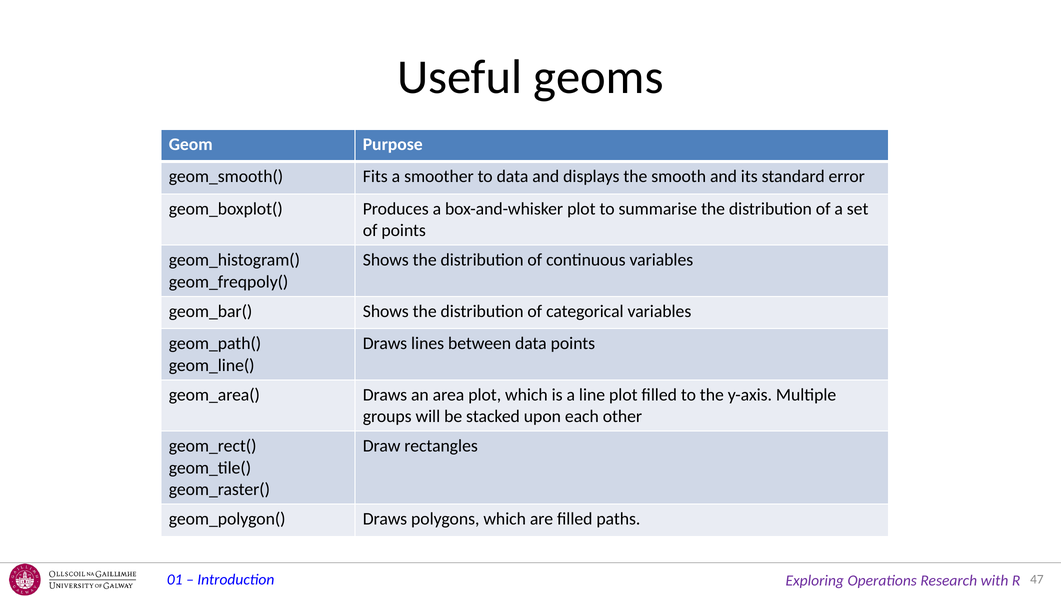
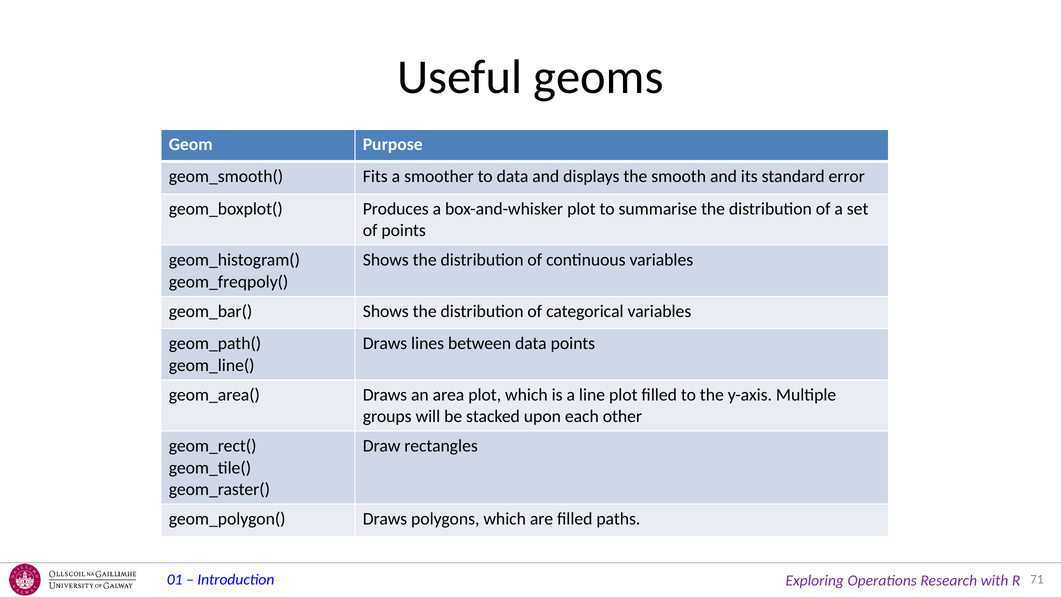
47: 47 -> 71
